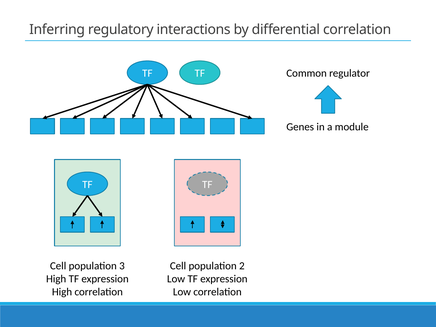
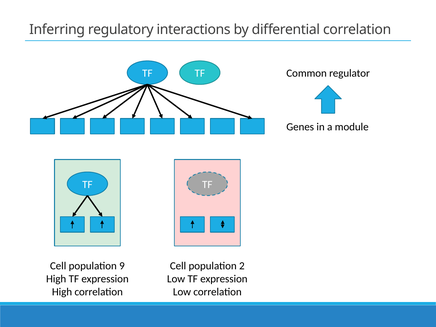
3: 3 -> 9
